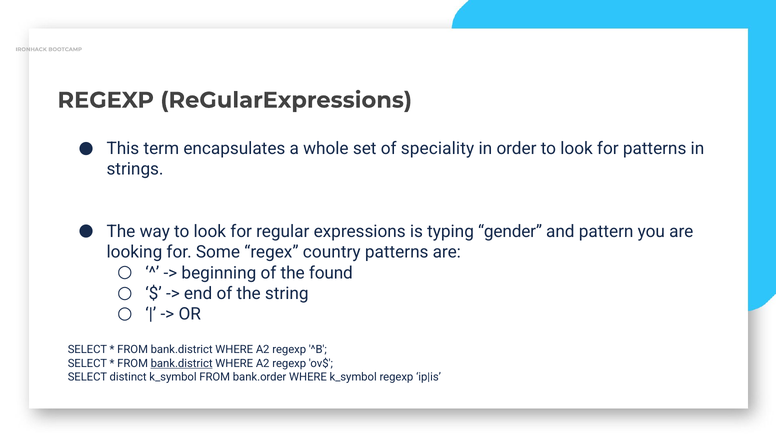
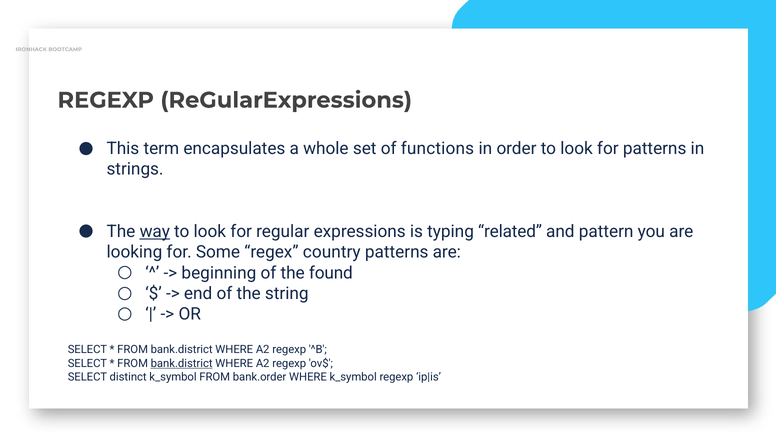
speciality: speciality -> functions
way underline: none -> present
gender: gender -> related
